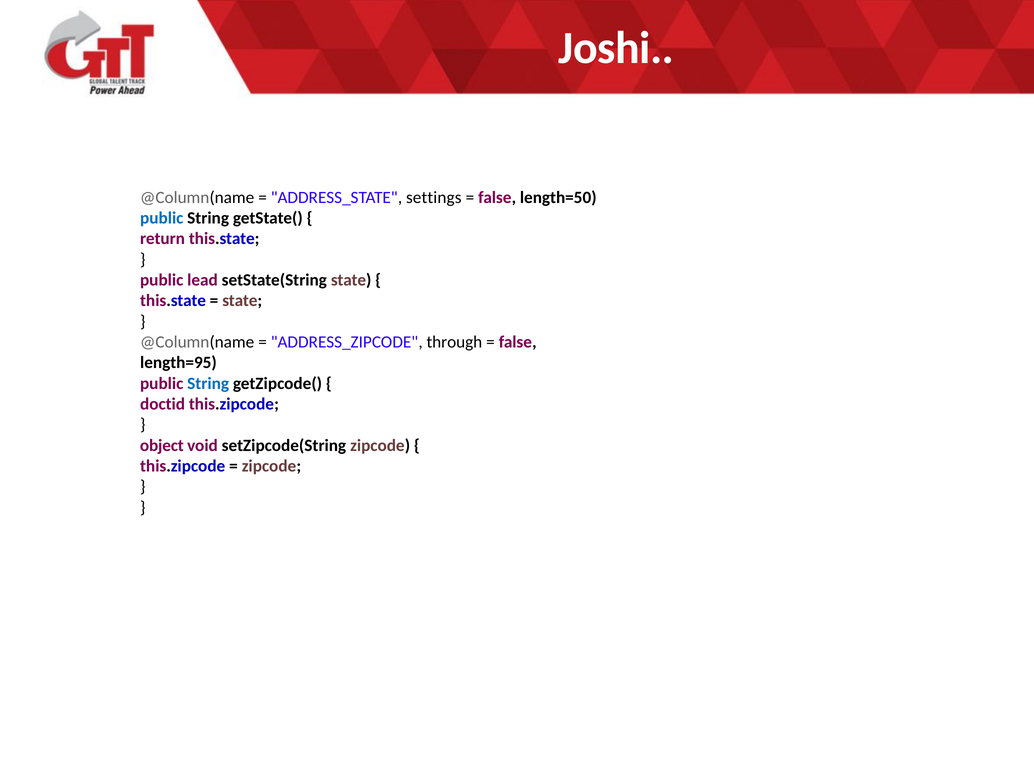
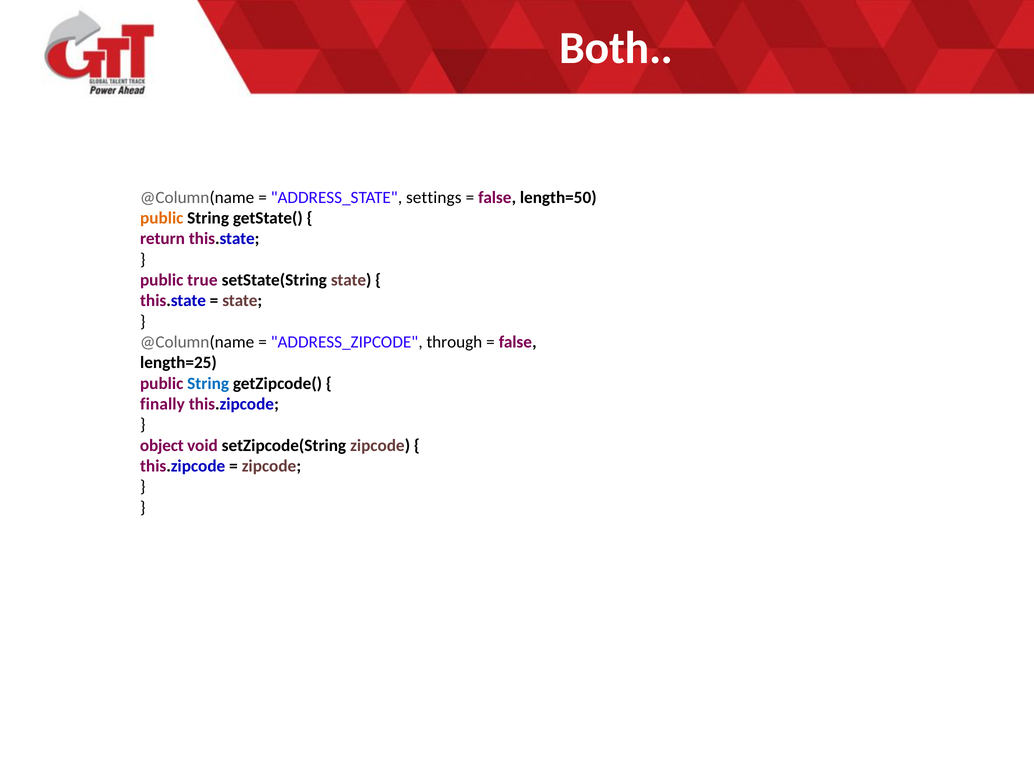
Joshi: Joshi -> Both
public at (162, 218) colour: blue -> orange
lead: lead -> true
length=95: length=95 -> length=25
doctid: doctid -> finally
